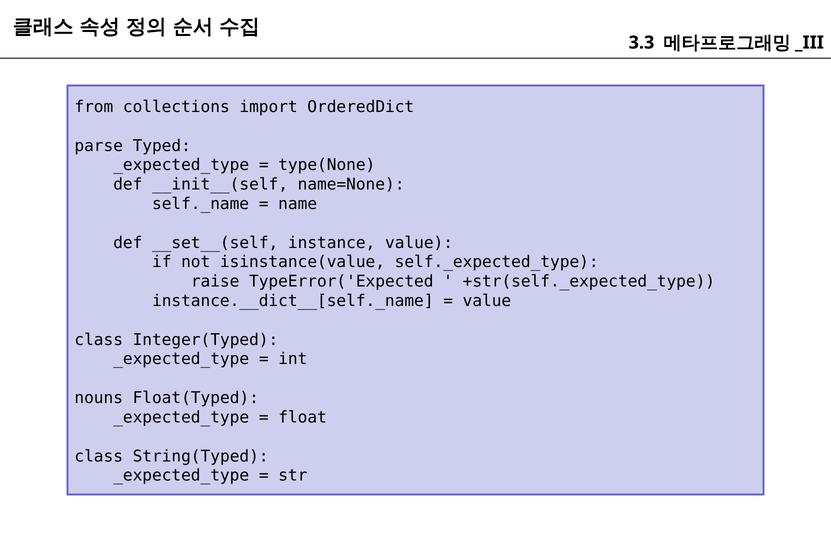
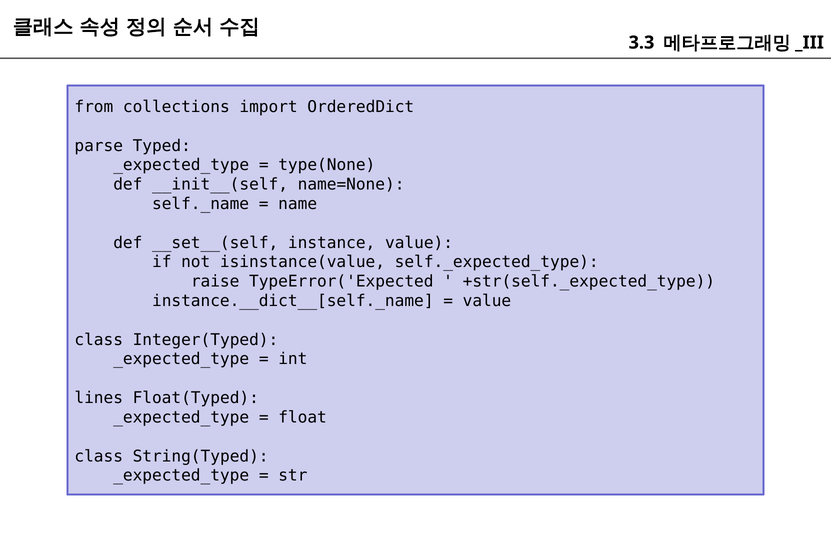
nouns: nouns -> lines
